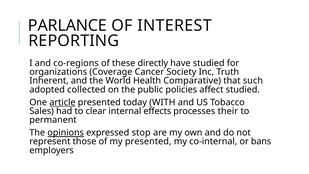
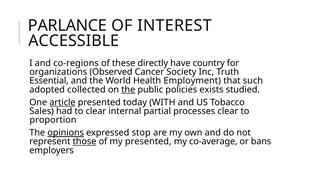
REPORTING: REPORTING -> ACCESSIBLE
have studied: studied -> country
Coverage: Coverage -> Observed
Inherent: Inherent -> Essential
Comparative: Comparative -> Employment
the at (128, 89) underline: none -> present
affect: affect -> exists
effects: effects -> partial
processes their: their -> clear
permanent: permanent -> proportion
those underline: none -> present
co-internal: co-internal -> co-average
